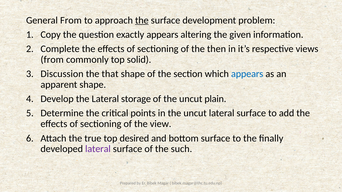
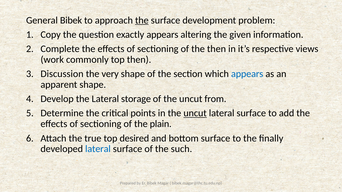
General From: From -> Bibek
from at (52, 60): from -> work
top solid: solid -> then
that: that -> very
plain: plain -> from
uncut at (195, 113) underline: none -> present
view: view -> plain
lateral at (98, 149) colour: purple -> blue
